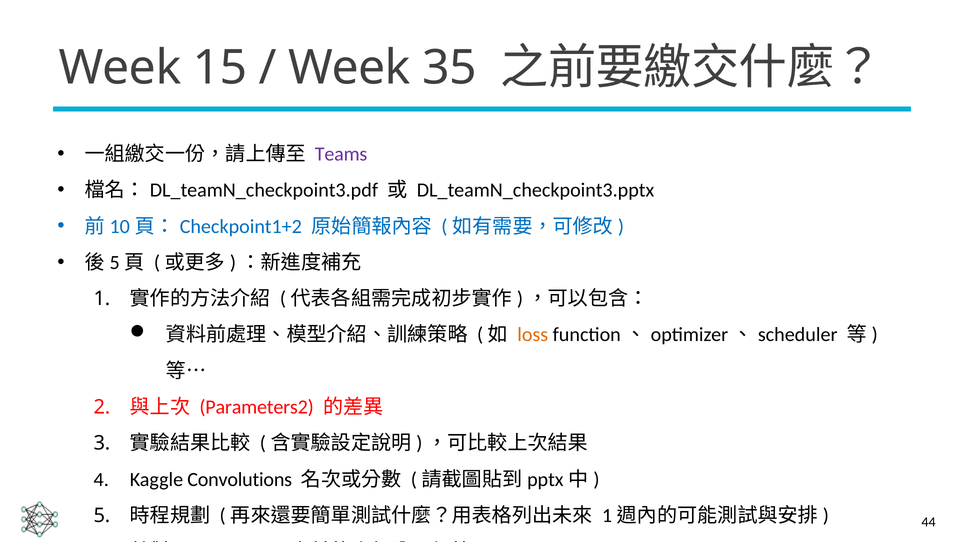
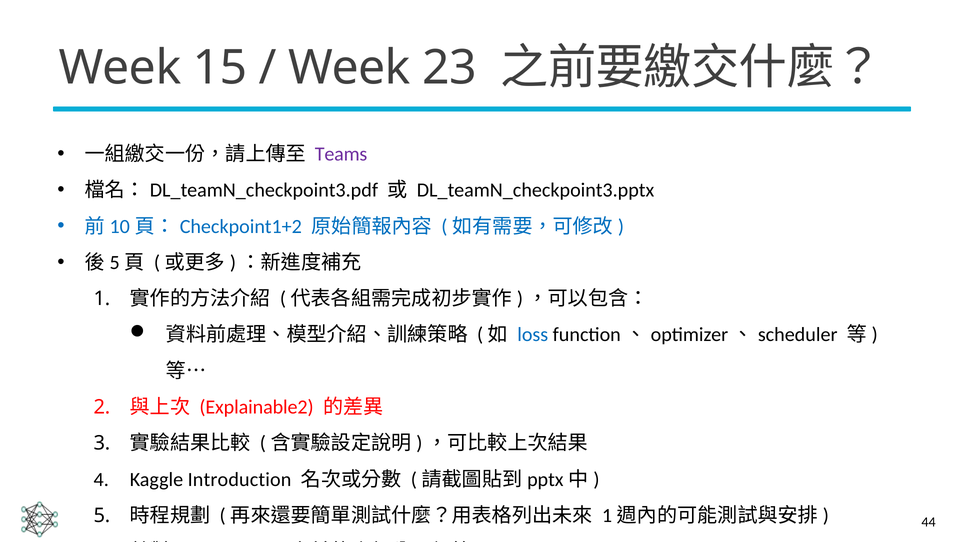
35: 35 -> 23
loss colour: orange -> blue
Parameters2: Parameters2 -> Explainable2
Convolutions: Convolutions -> Introduction
